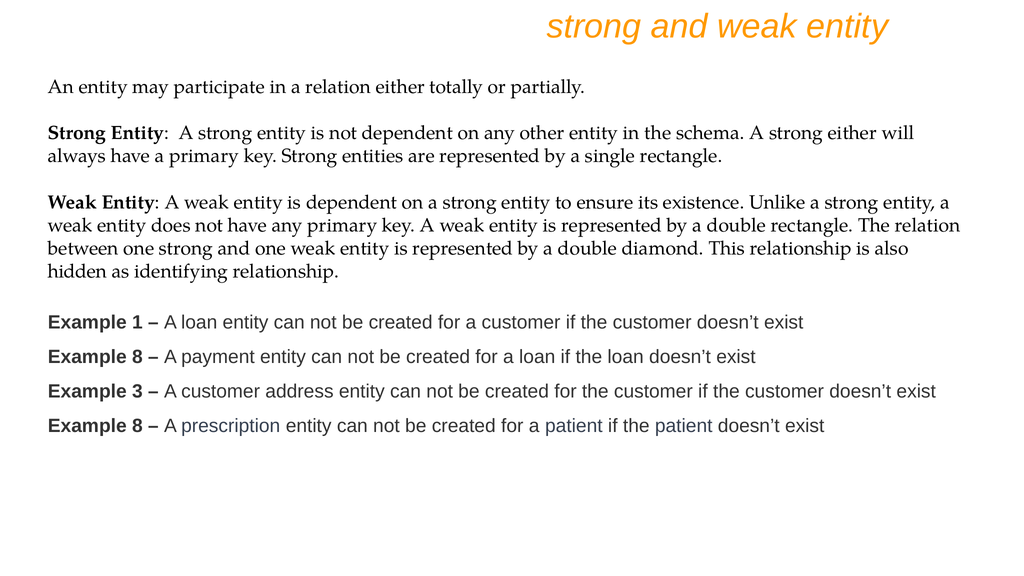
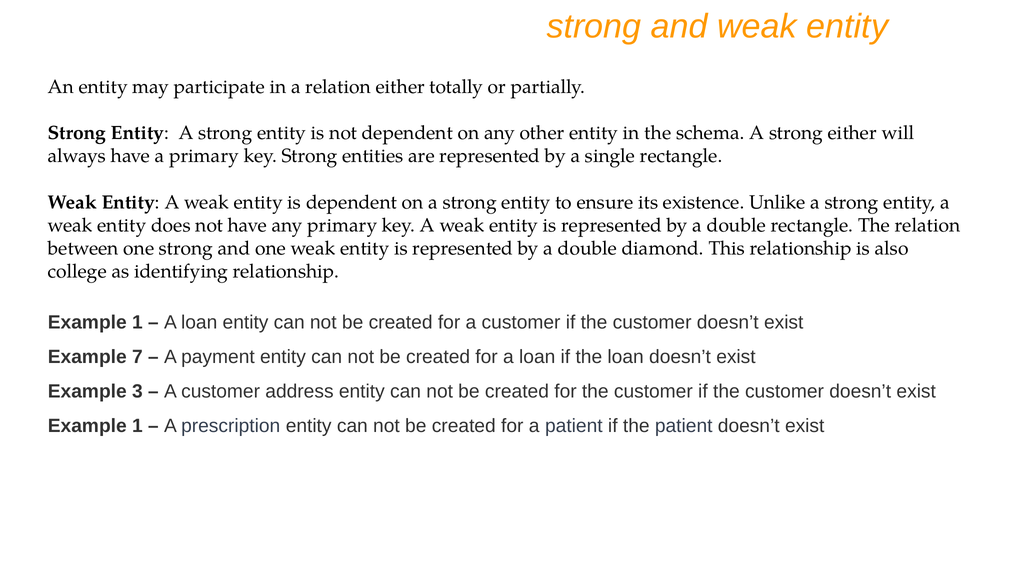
hidden: hidden -> college
8 at (137, 357): 8 -> 7
8 at (137, 426): 8 -> 1
